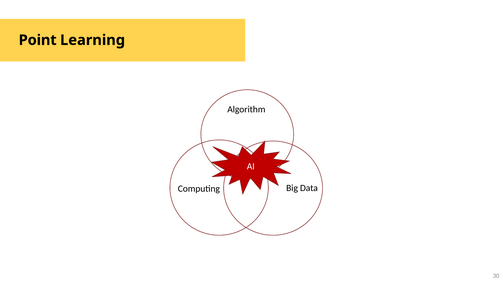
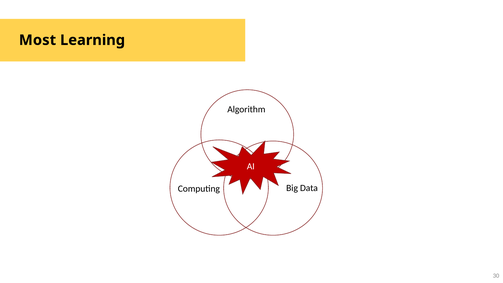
Point: Point -> Most
